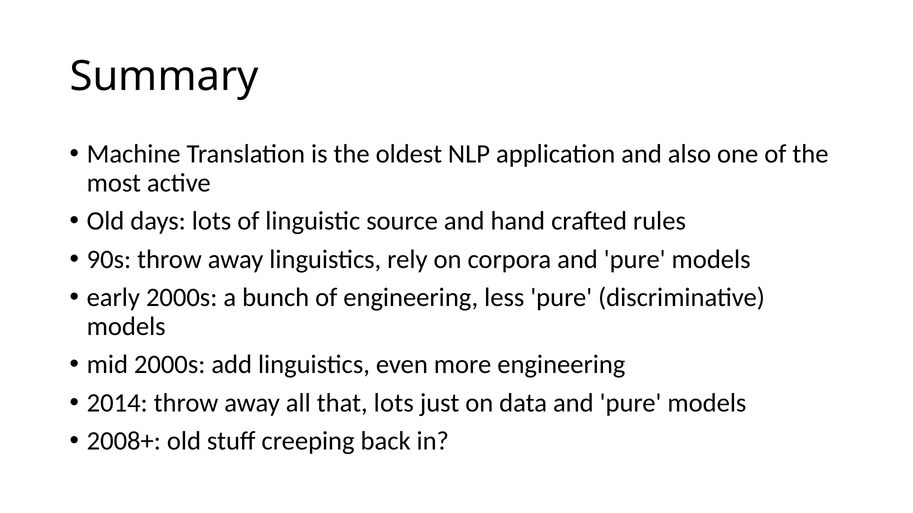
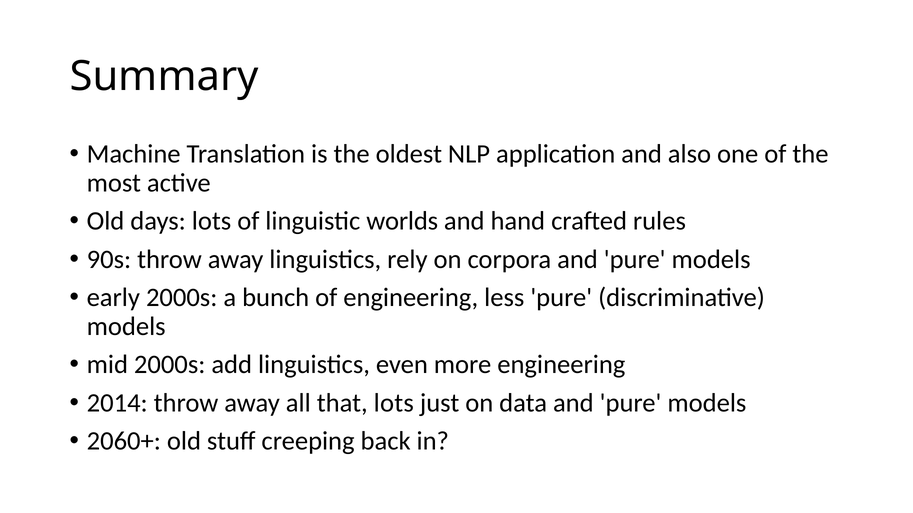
source: source -> worlds
2008+: 2008+ -> 2060+
